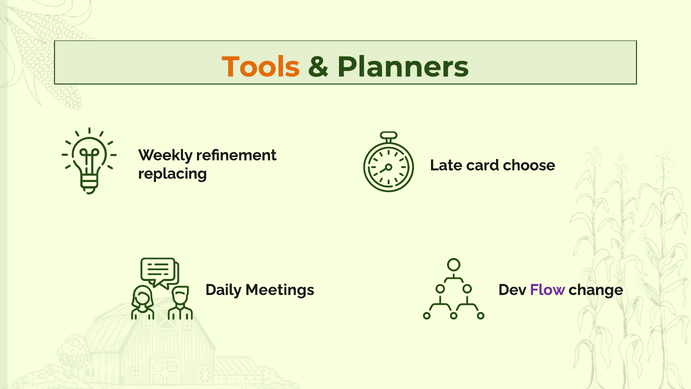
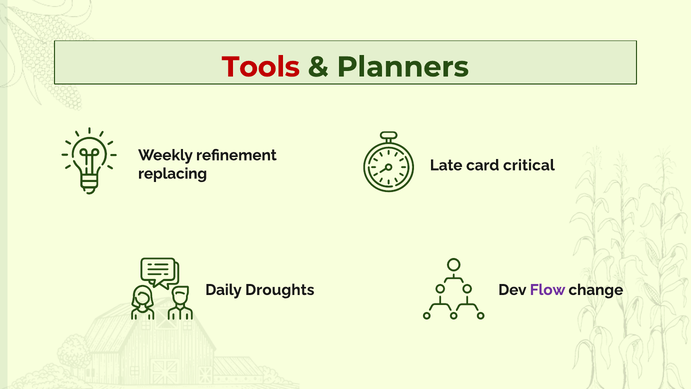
Tools colour: orange -> red
choose: choose -> critical
Meetings: Meetings -> Droughts
